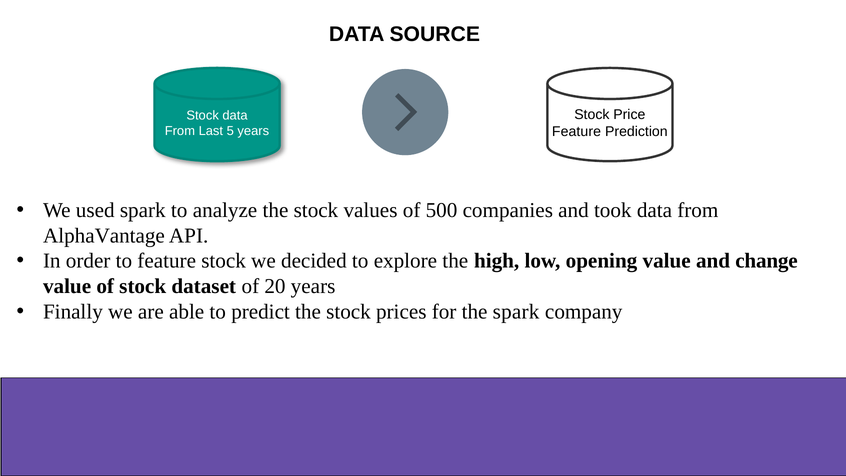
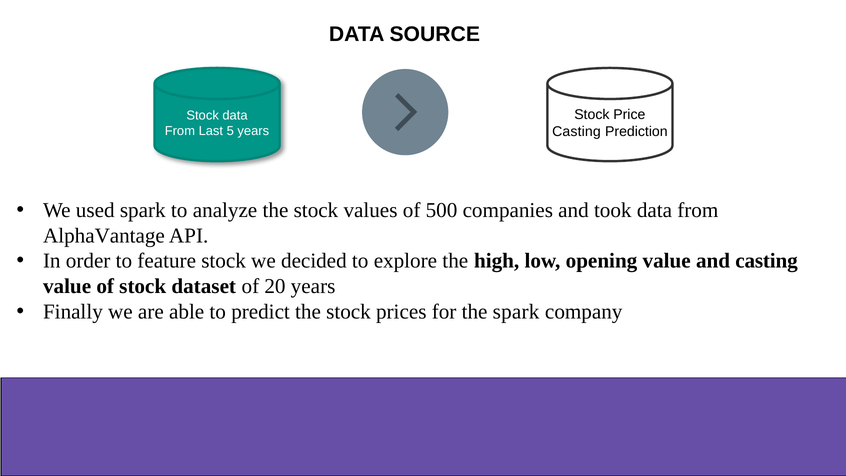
Feature at (576, 132): Feature -> Casting
and change: change -> casting
